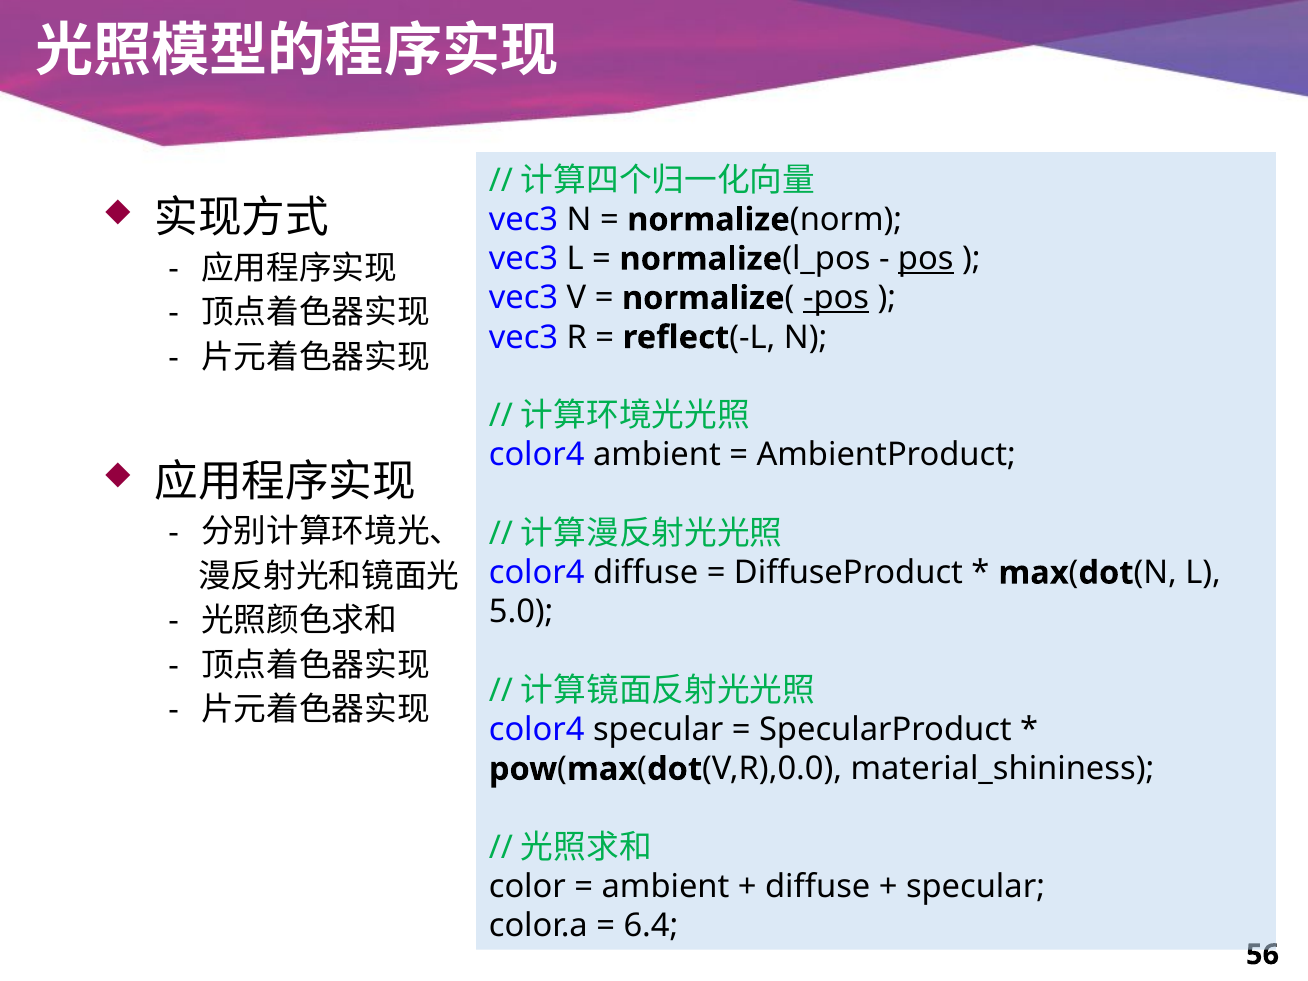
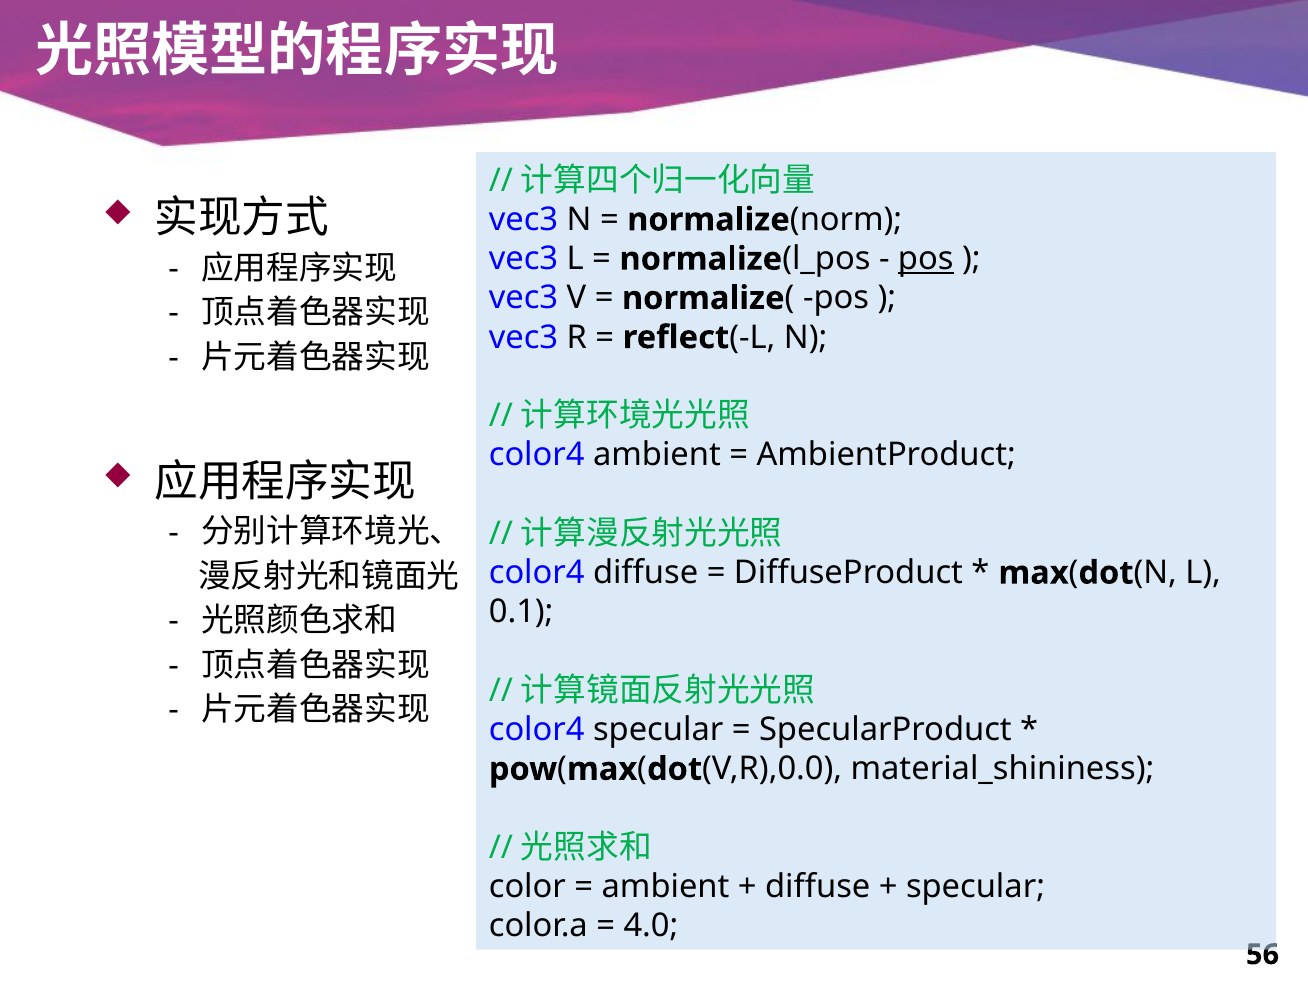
pos at (836, 298) underline: present -> none
5.0: 5.0 -> 0.1
6.4: 6.4 -> 4.0
